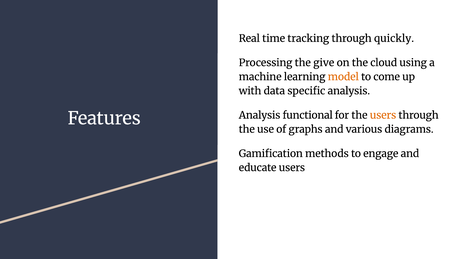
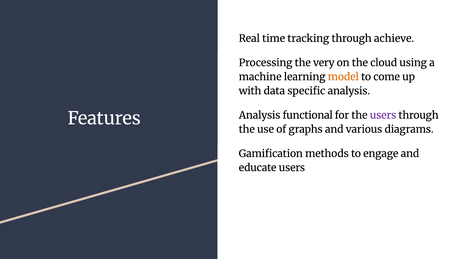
quickly: quickly -> achieve
give: give -> very
users at (383, 115) colour: orange -> purple
